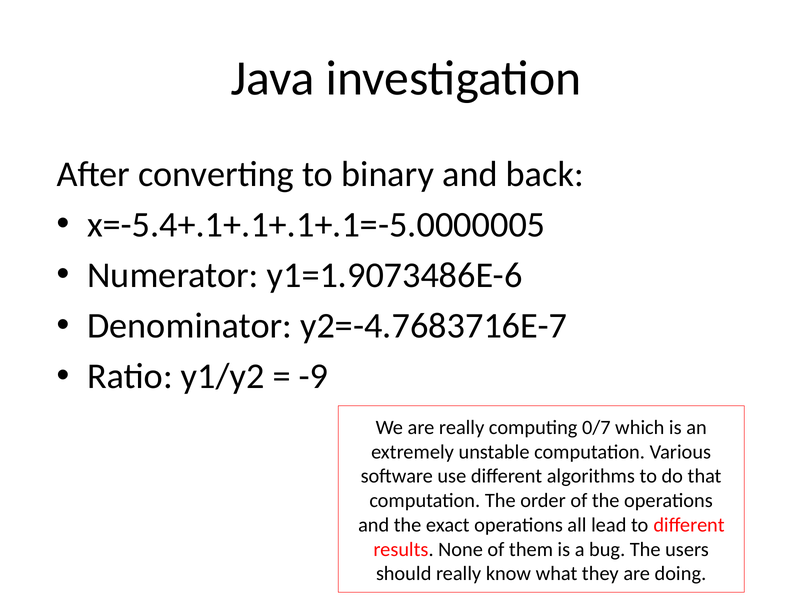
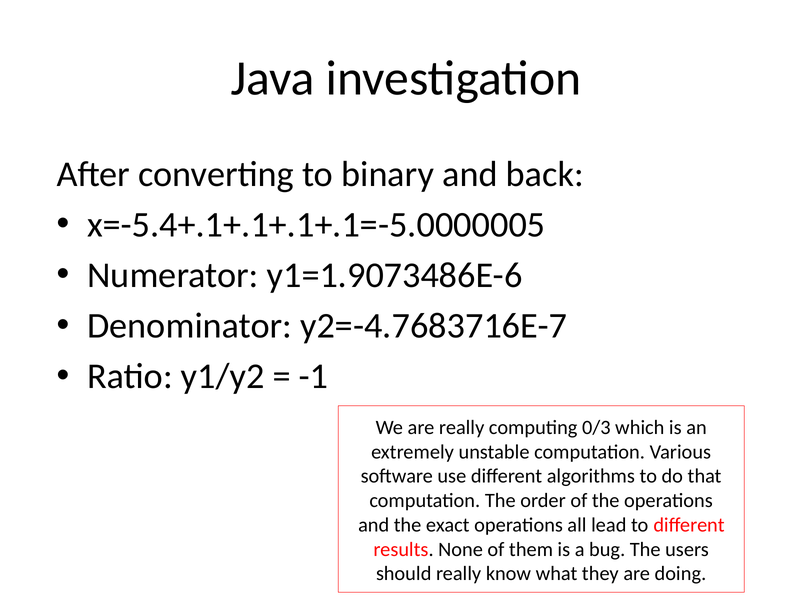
-9: -9 -> -1
0/7: 0/7 -> 0/3
